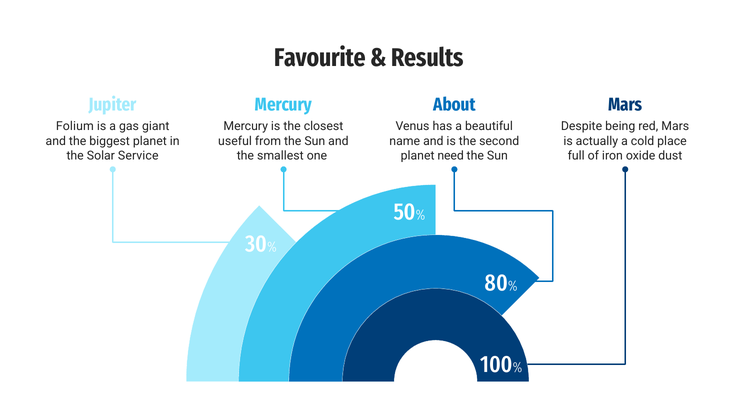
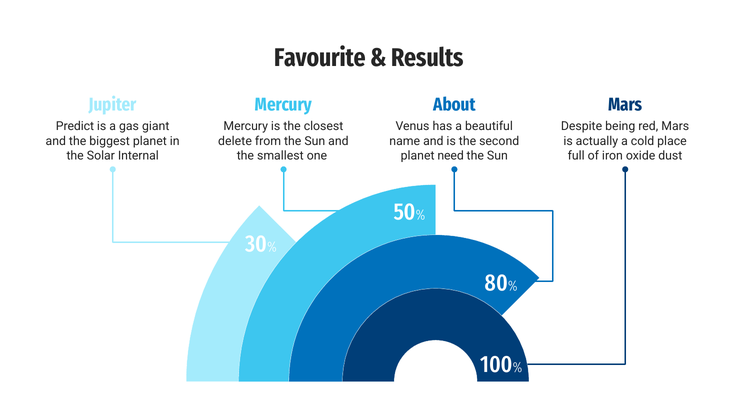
Folium: Folium -> Predict
useful: useful -> delete
Service: Service -> Internal
